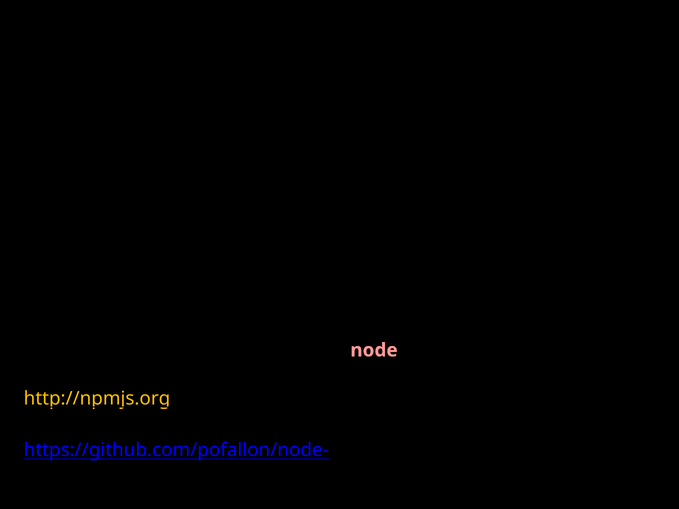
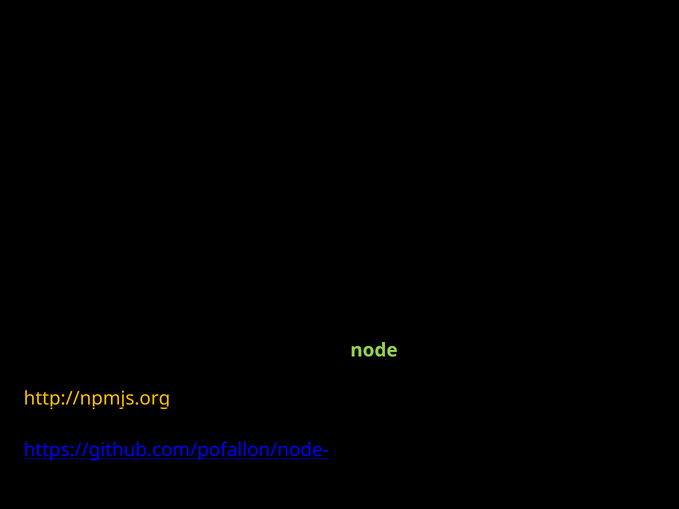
node colour: pink -> light green
